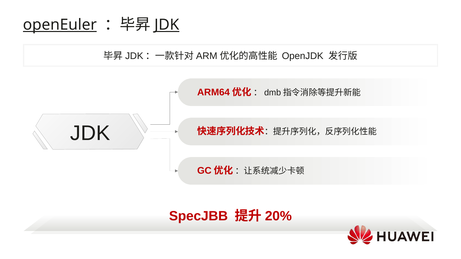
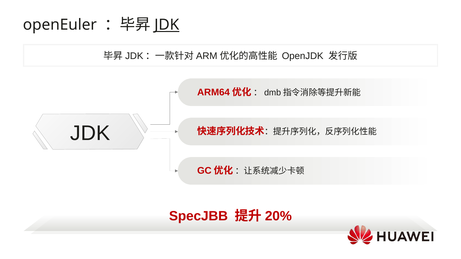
openEuler underline: present -> none
